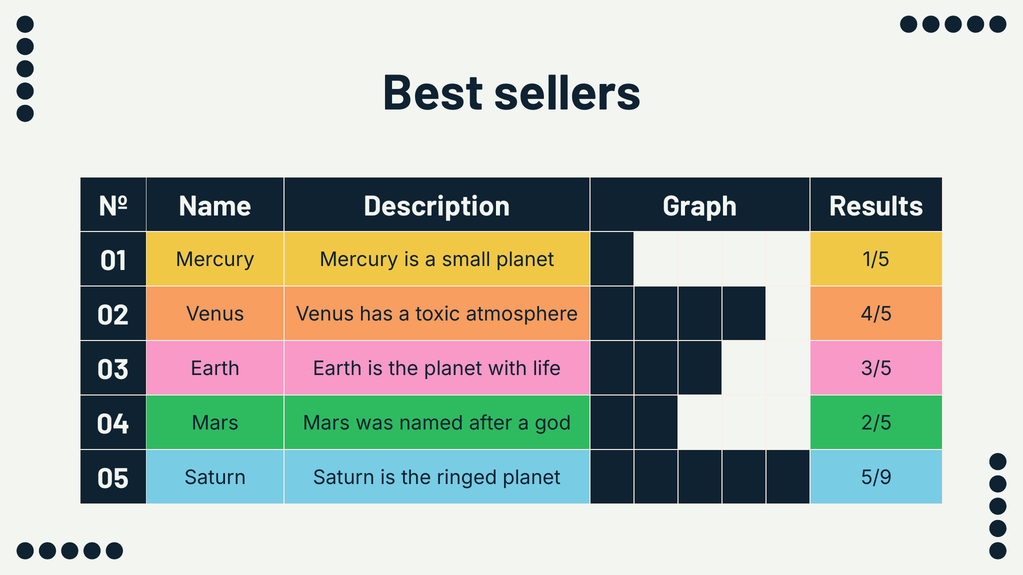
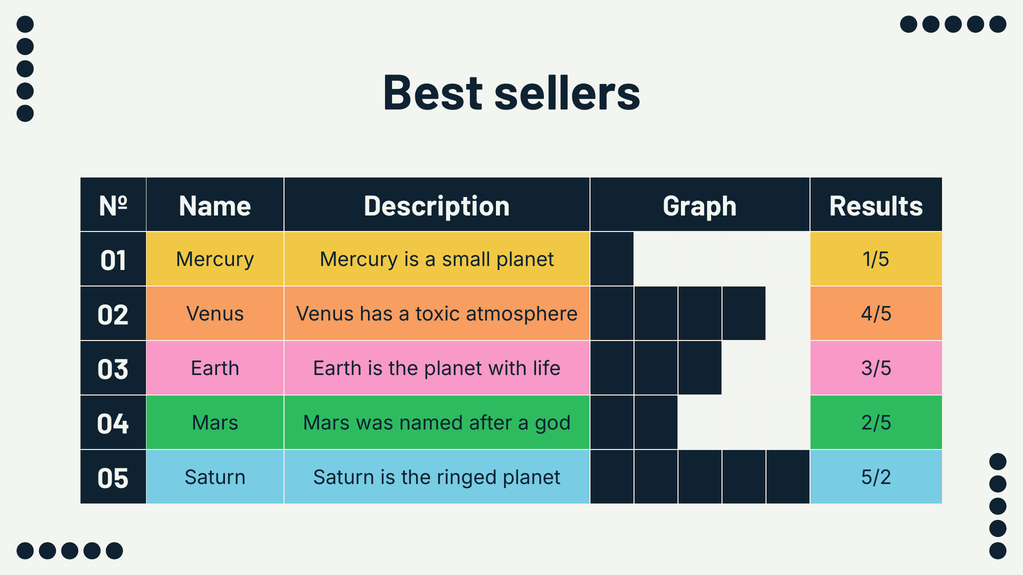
5/9: 5/9 -> 5/2
